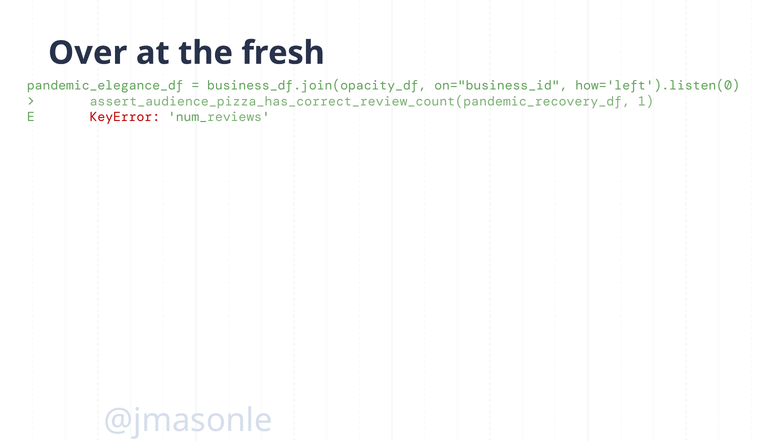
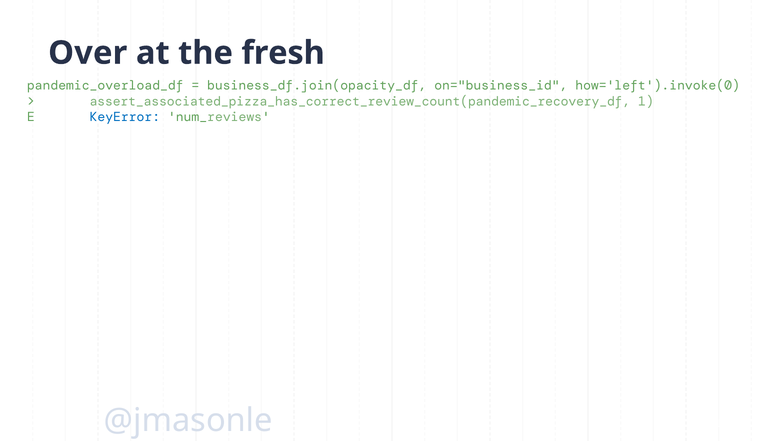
pandemic_elegance_df: pandemic_elegance_df -> pandemic_overload_df
how='left').listen(0: how='left').listen(0 -> how='left').invoke(0
assert_audience_pizza_has_correct_review_count(pandemic_recovery_df: assert_audience_pizza_has_correct_review_count(pandemic_recovery_df -> assert_associated_pizza_has_correct_review_count(pandemic_recovery_df
KeyError colour: red -> blue
